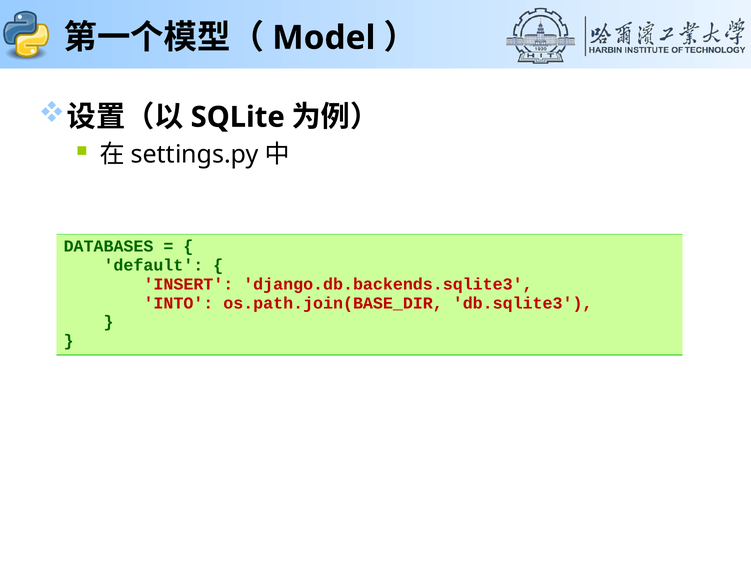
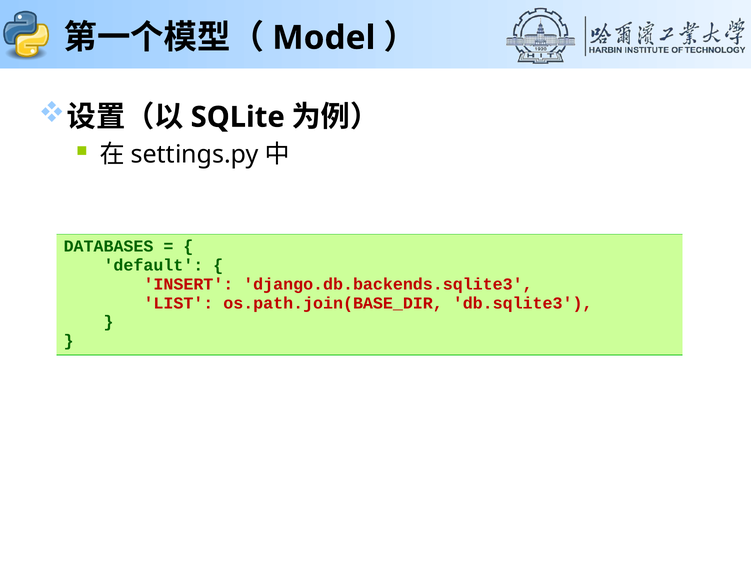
INTO: INTO -> LIST
